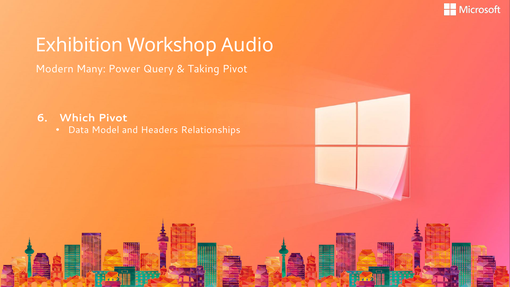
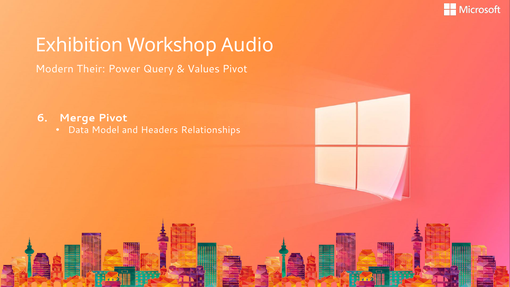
Many: Many -> Their
Taking: Taking -> Values
Which: Which -> Merge
